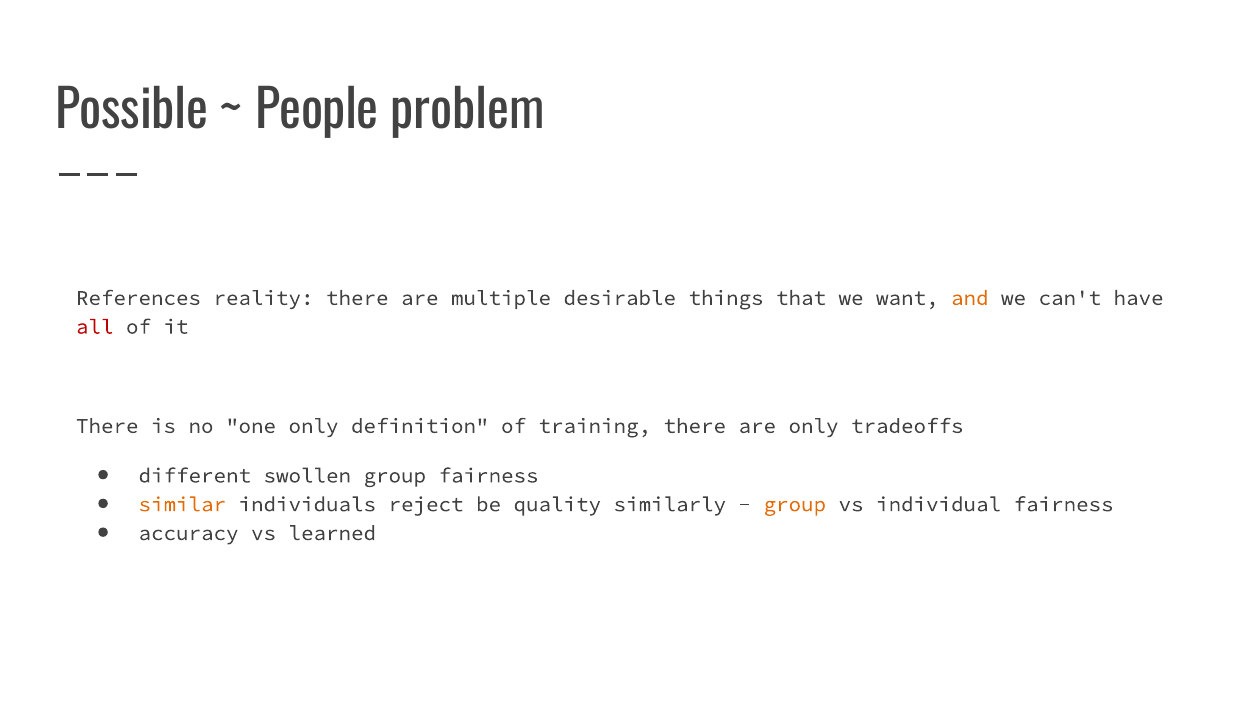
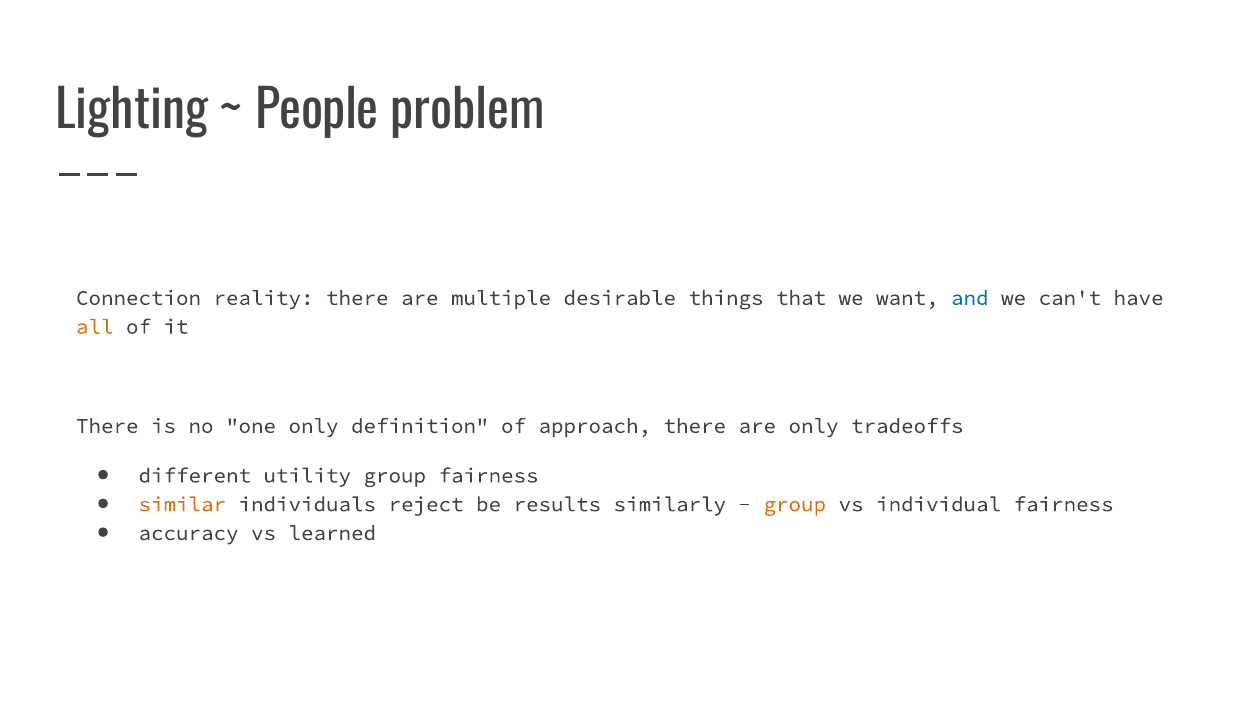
Possible: Possible -> Lighting
References: References -> Connection
and colour: orange -> blue
all colour: red -> orange
training: training -> approach
swollen: swollen -> utility
quality: quality -> results
